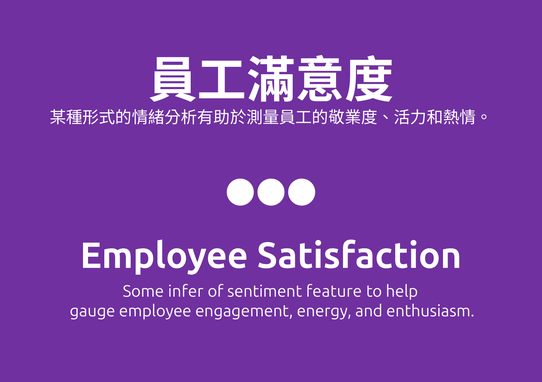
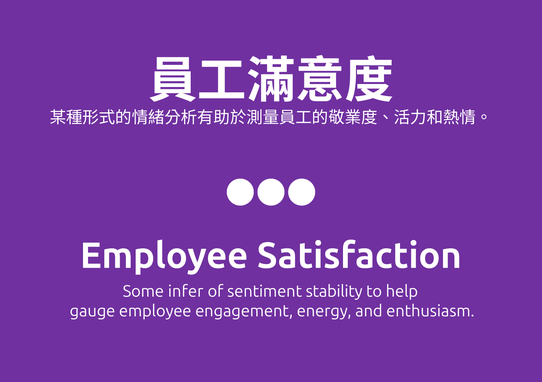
feature: feature -> stability
